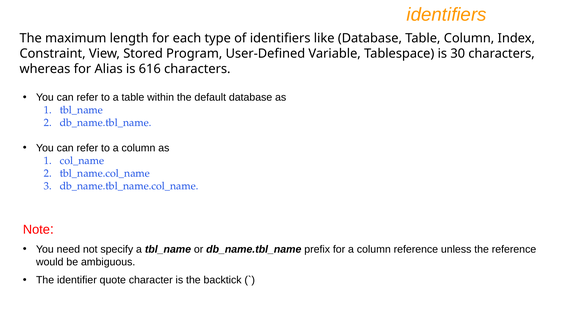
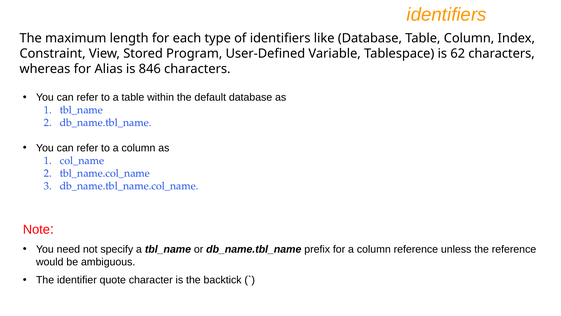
30: 30 -> 62
616: 616 -> 846
